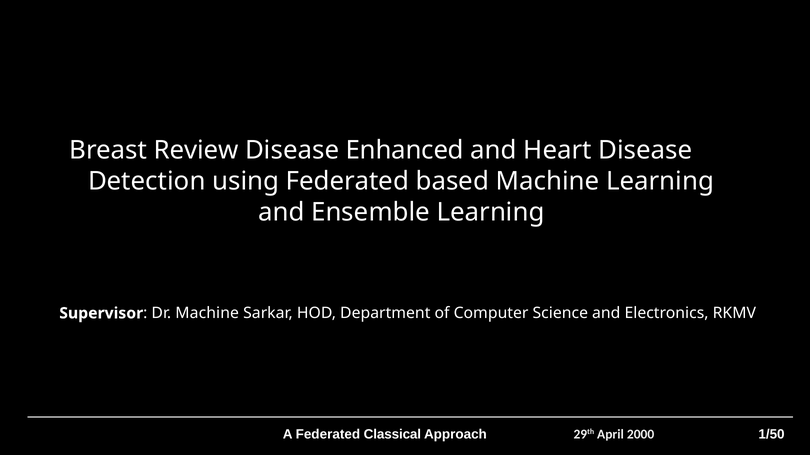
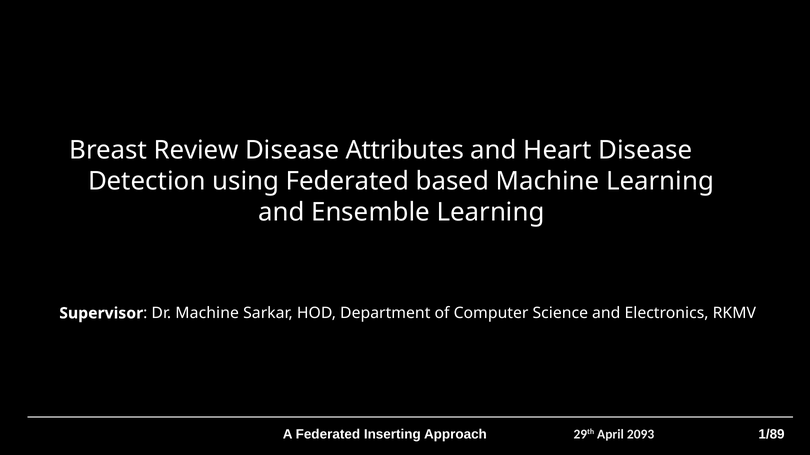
Enhanced: Enhanced -> Attributes
Classical: Classical -> Inserting
1/50: 1/50 -> 1/89
2000: 2000 -> 2093
